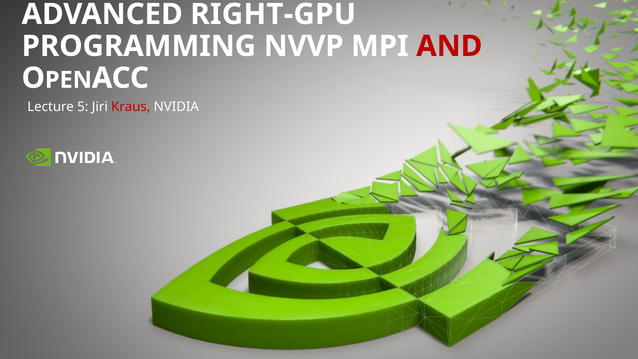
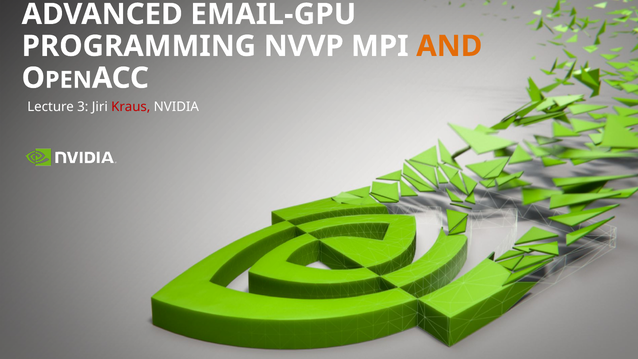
RIGHT-GPU: RIGHT-GPU -> EMAIL-GPU
AND colour: red -> orange
5: 5 -> 3
